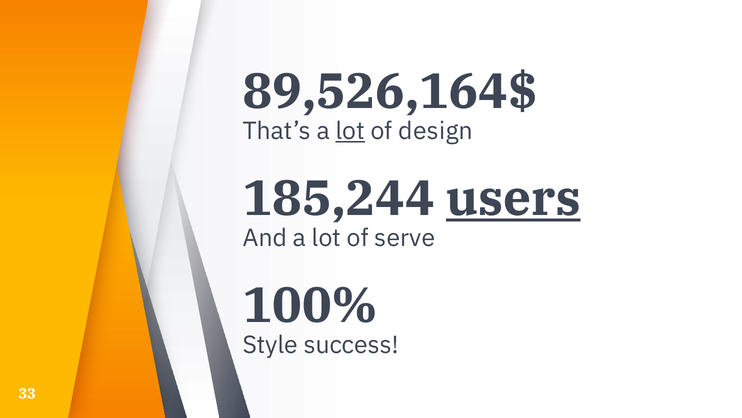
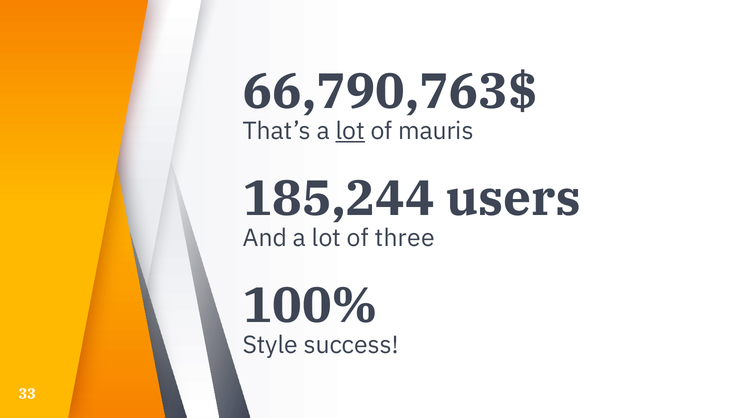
89,526,164$: 89,526,164$ -> 66,790,763$
design: design -> mauris
users underline: present -> none
serve: serve -> three
